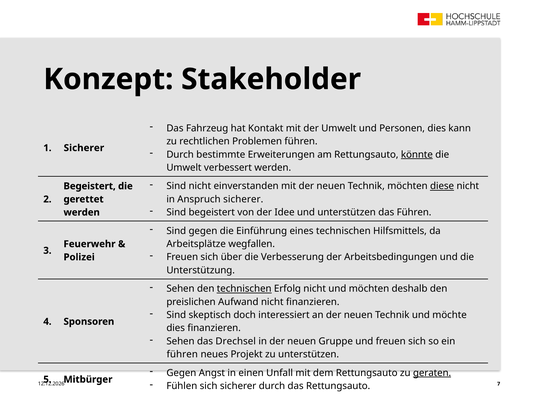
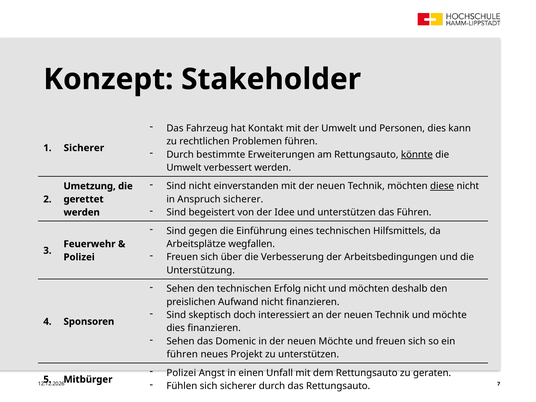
Begeistert at (90, 186): Begeistert -> Umetzung
technischen at (244, 289) underline: present -> none
Drechsel: Drechsel -> Domenic
neuen Gruppe: Gruppe -> Möchte
Gegen at (181, 373): Gegen -> Polizei
geraten underline: present -> none
